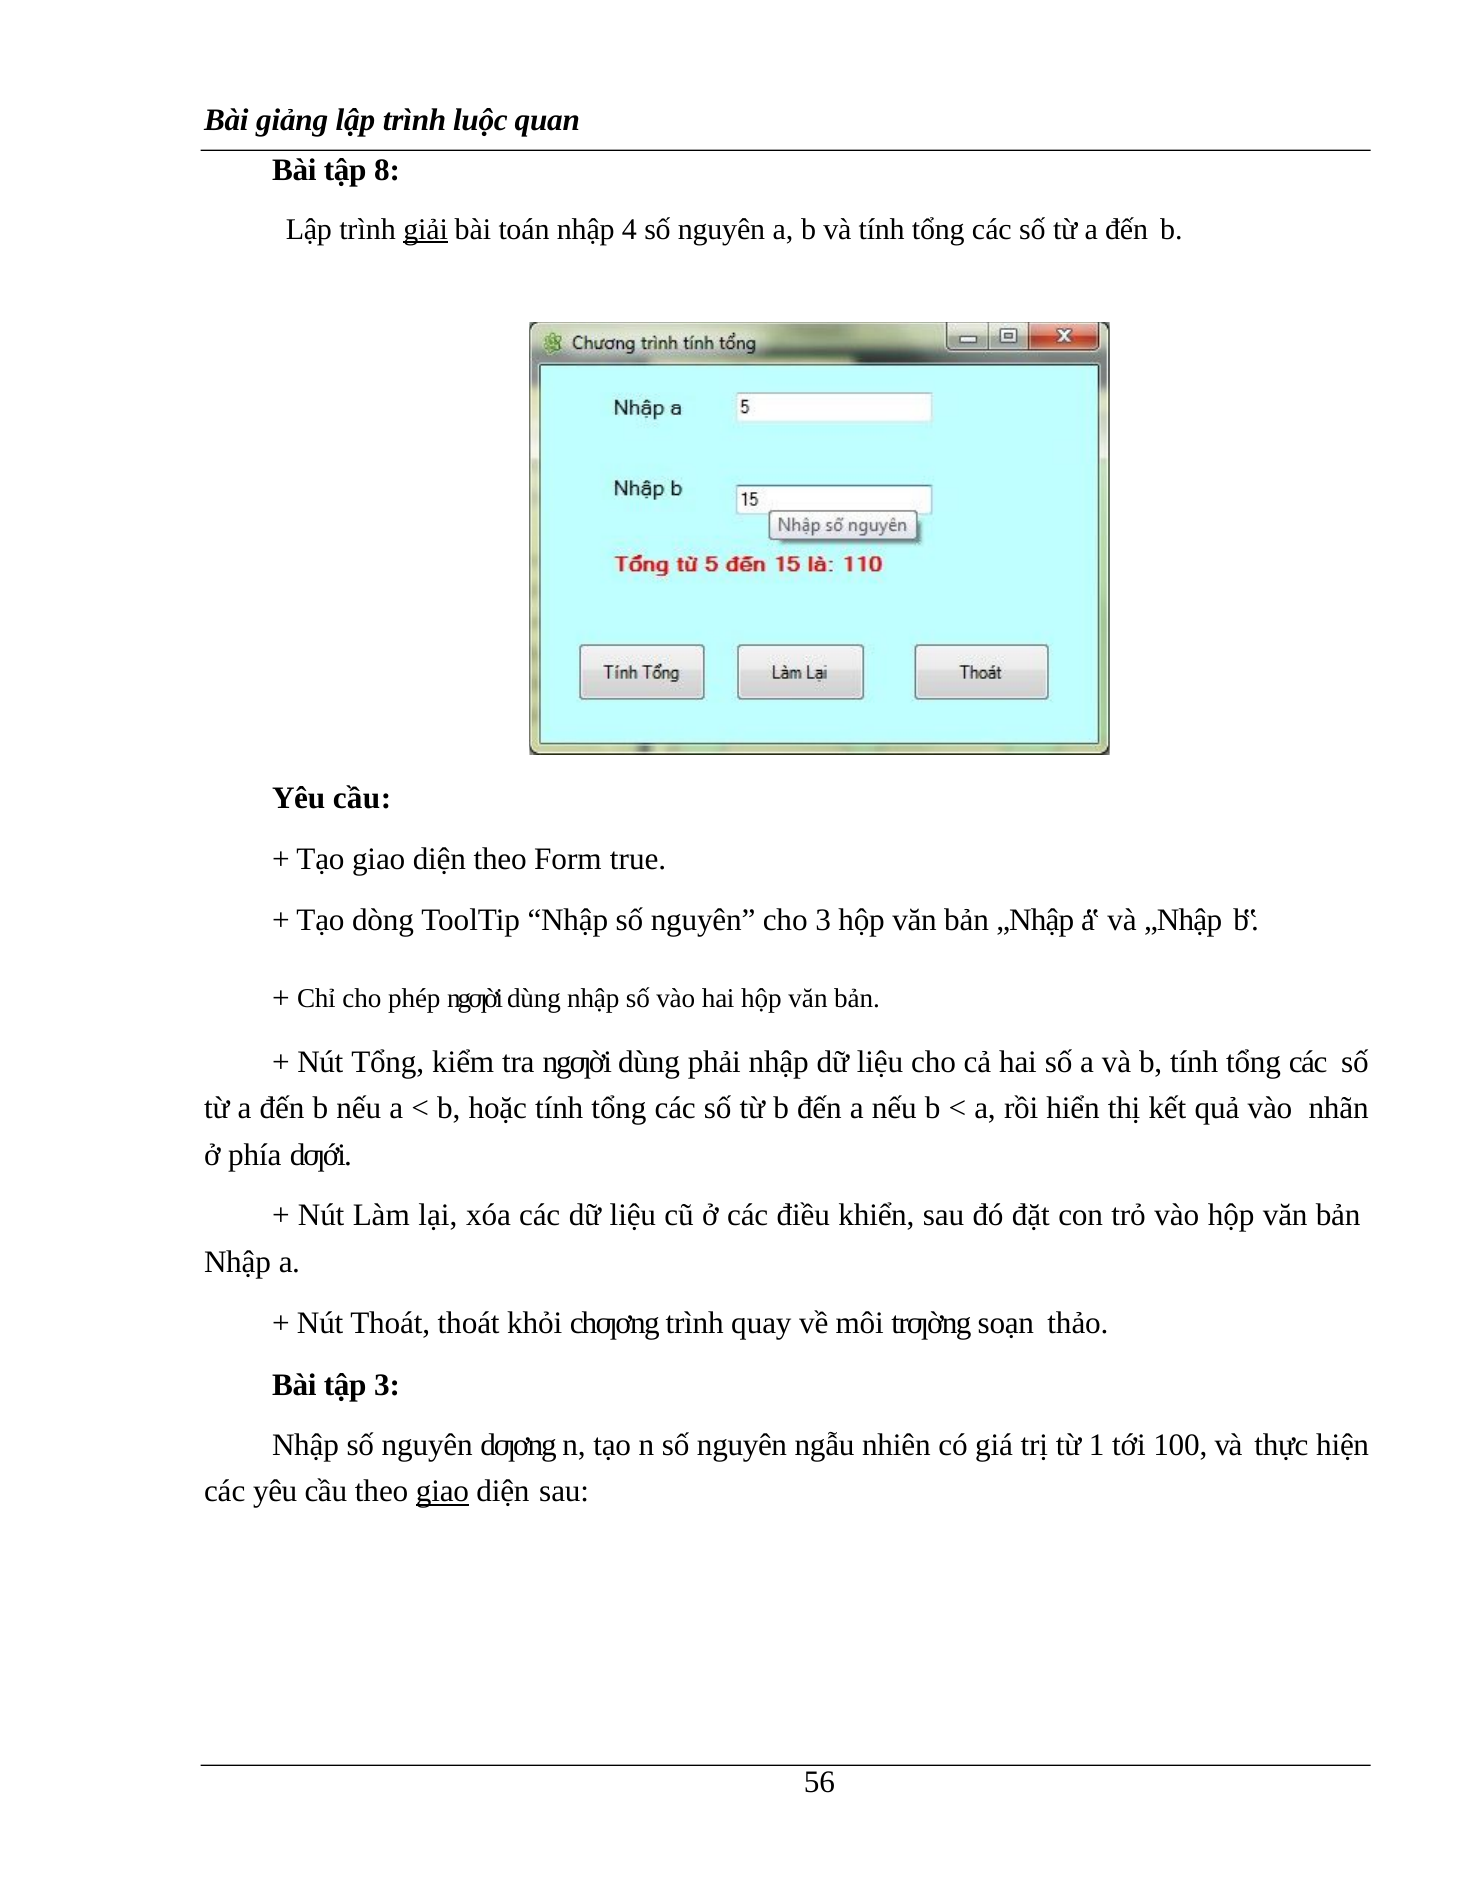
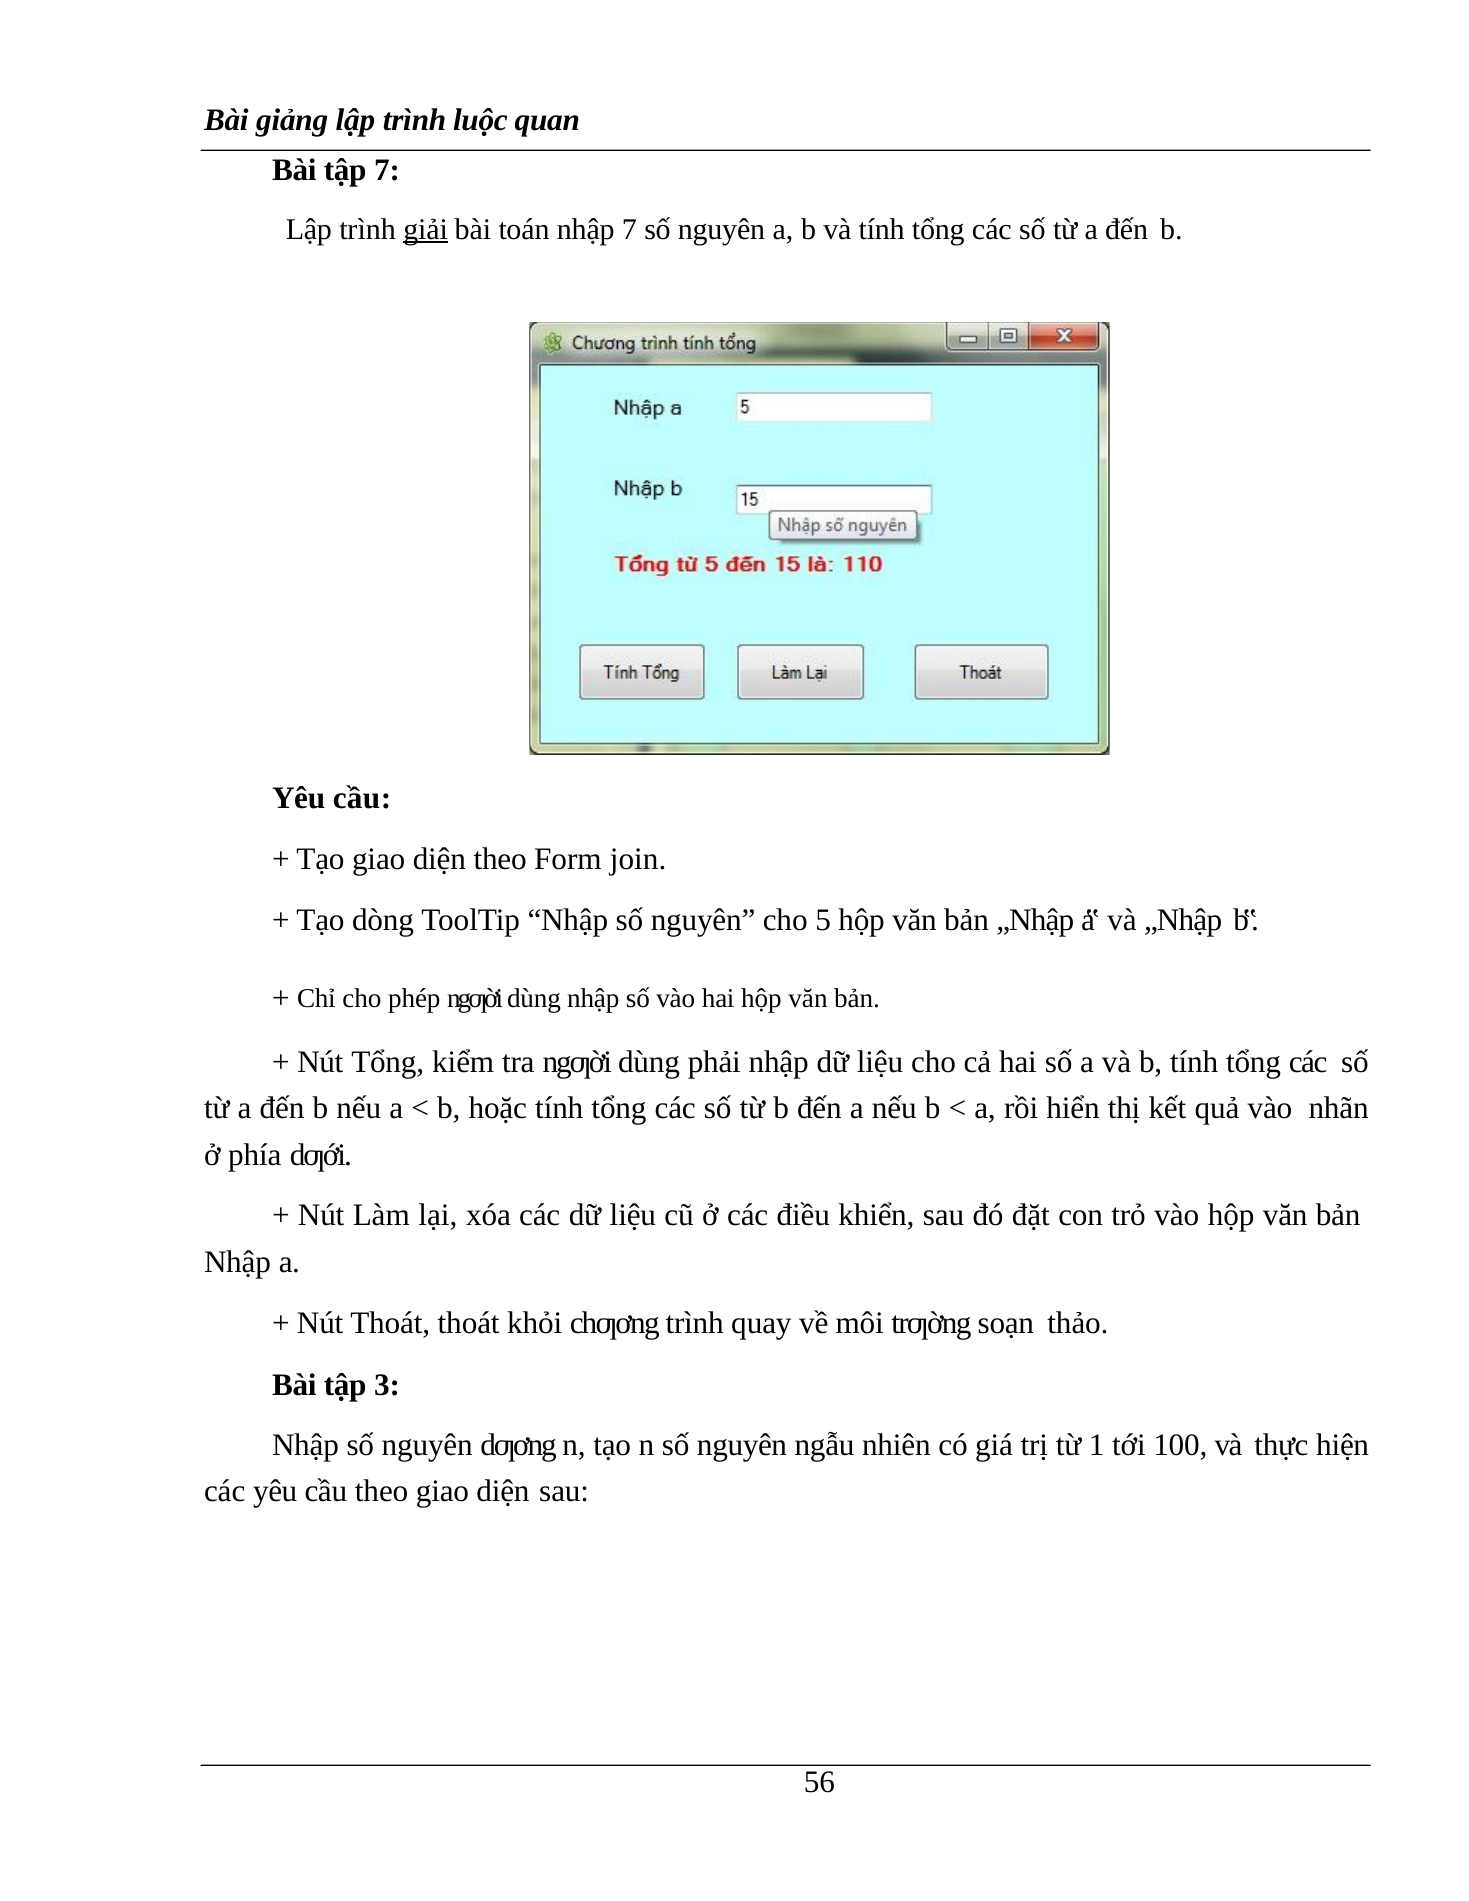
tập 8: 8 -> 7
nhập 4: 4 -> 7
true: true -> join
cho 3: 3 -> 5
giao at (442, 1492) underline: present -> none
